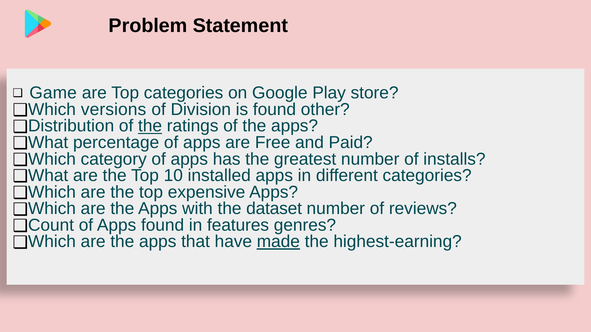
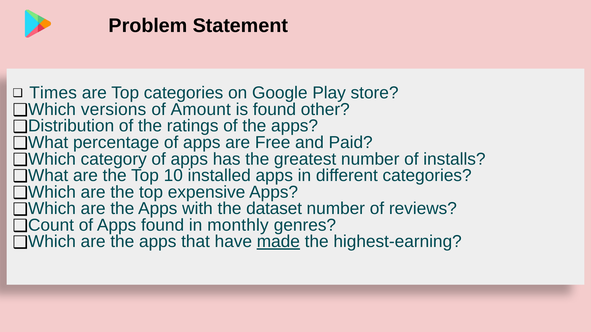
Game: Game -> Times
Division: Division -> Amount
the at (150, 126) underline: present -> none
features: features -> monthly
